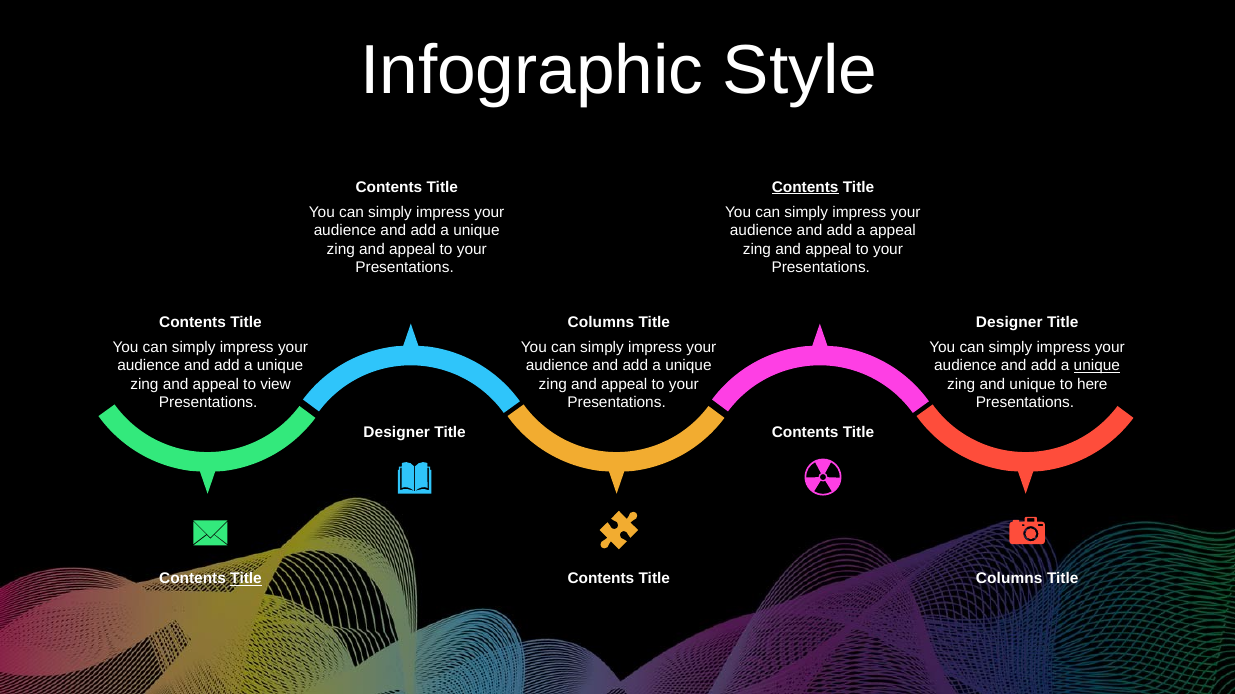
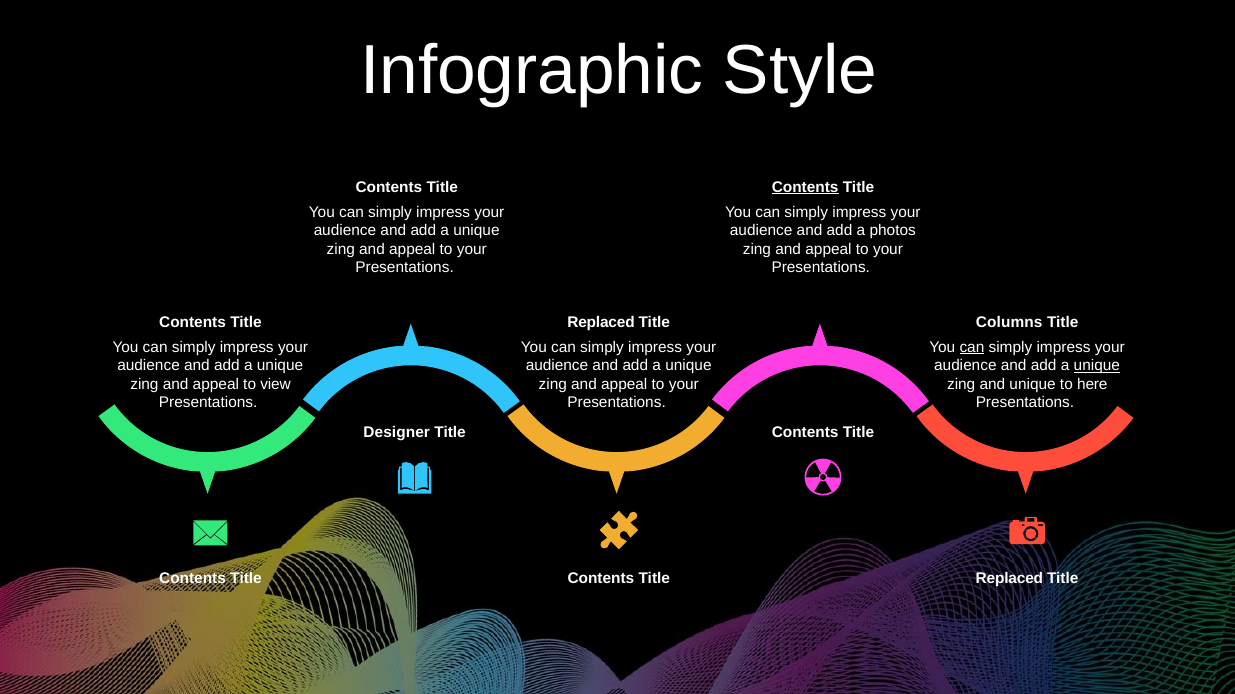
a appeal: appeal -> photos
Columns at (601, 323): Columns -> Replaced
Designer at (1009, 323): Designer -> Columns
can at (972, 347) underline: none -> present
Title Columns: Columns -> Replaced
Title at (246, 579) underline: present -> none
